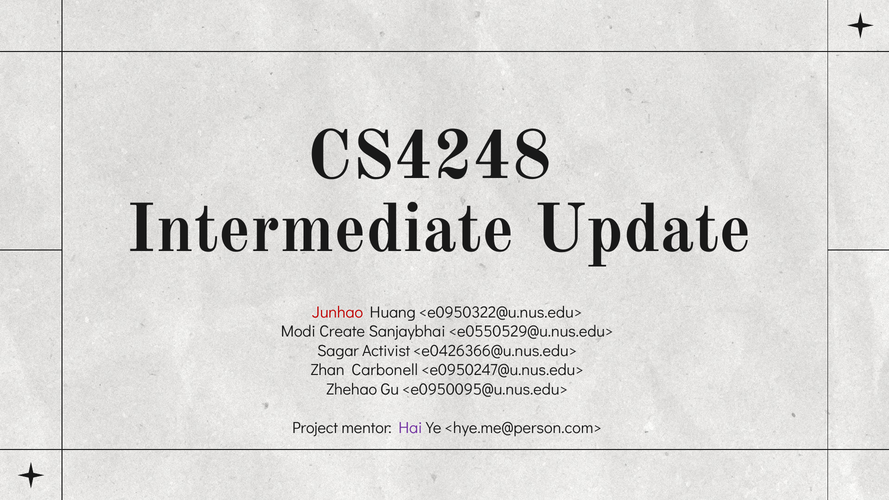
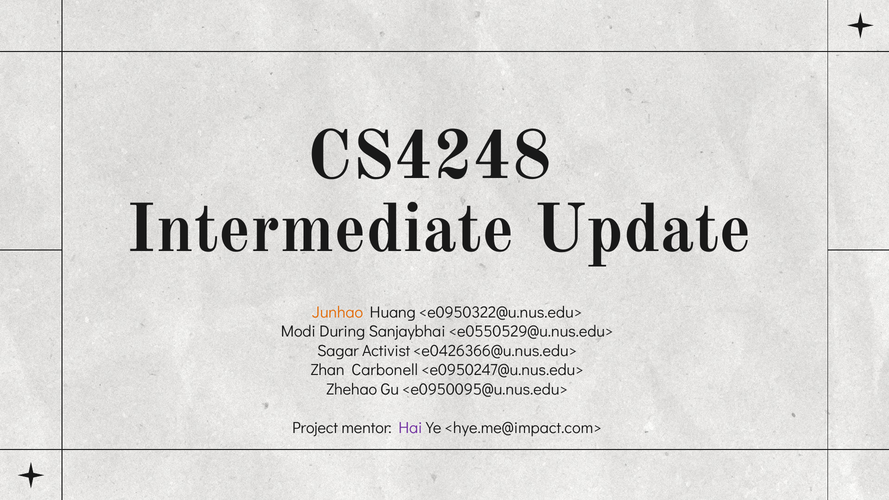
Junhao colour: red -> orange
Create: Create -> During
<hye.me@person.com>: <hye.me@person.com> -> <hye.me@impact.com>
